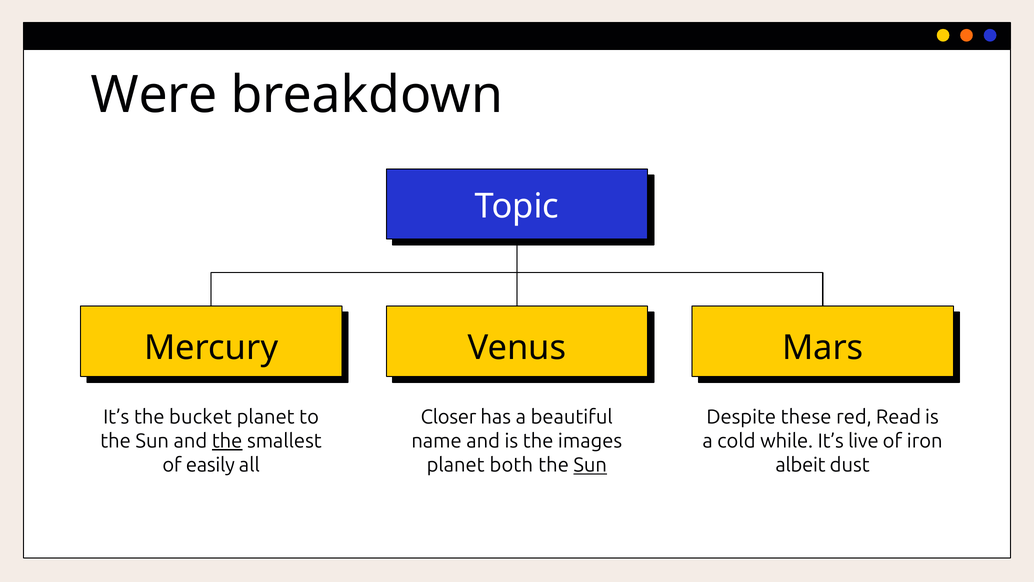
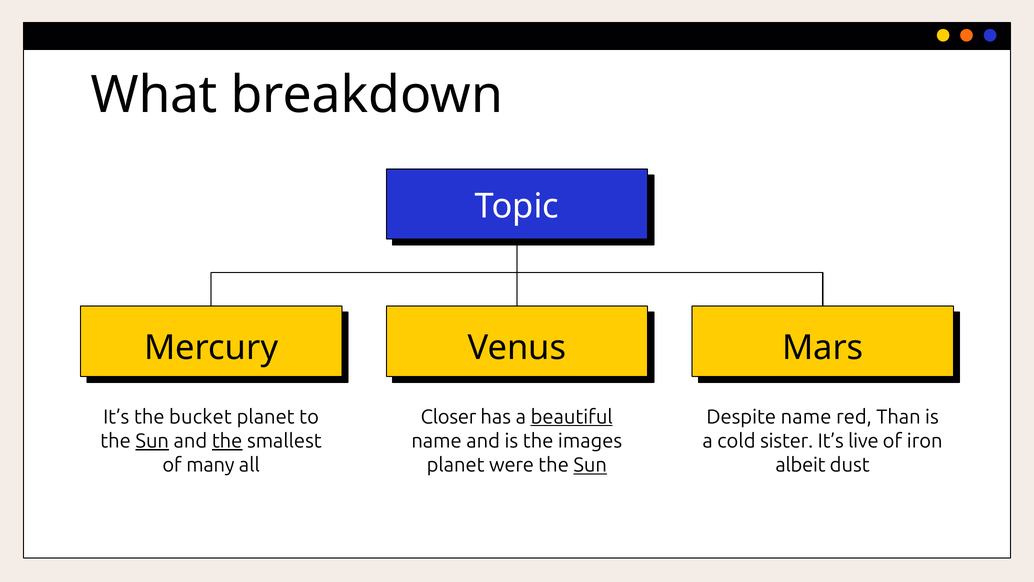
Were: Were -> What
beautiful underline: none -> present
Despite these: these -> name
Read: Read -> Than
Sun at (152, 441) underline: none -> present
while: while -> sister
easily: easily -> many
both: both -> were
